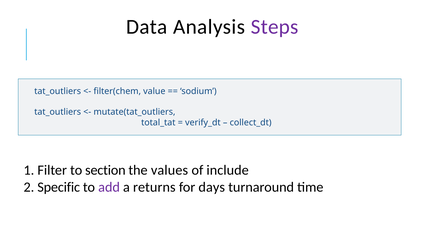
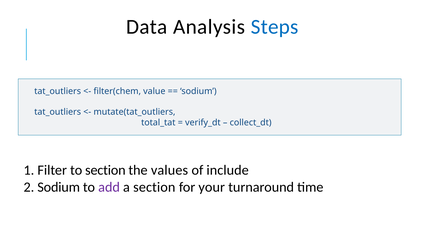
Steps colour: purple -> blue
2 Specific: Specific -> Sodium
a returns: returns -> section
days: days -> your
